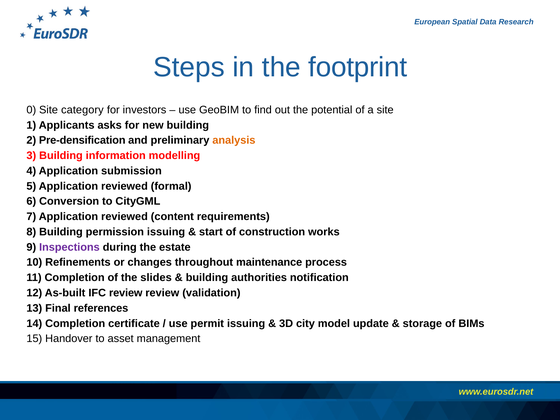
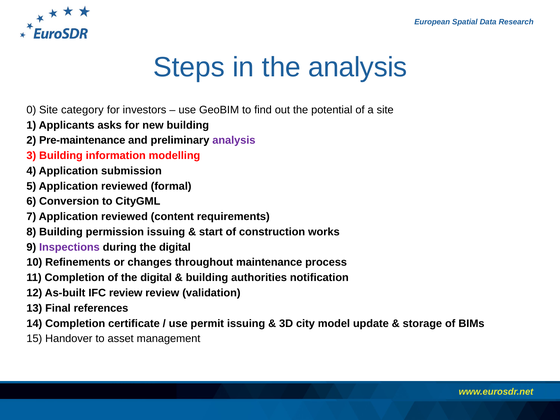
the footprint: footprint -> analysis
Pre-densification: Pre-densification -> Pre-maintenance
analysis at (234, 140) colour: orange -> purple
during the estate: estate -> digital
of the slides: slides -> digital
